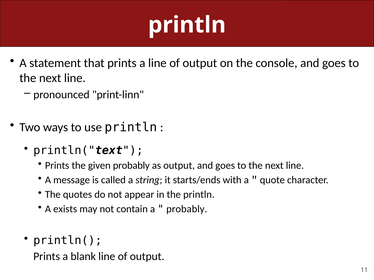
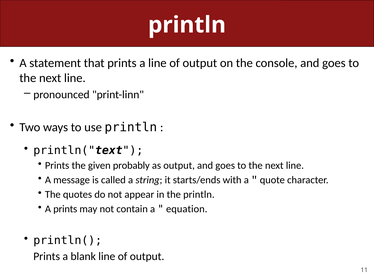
A exists: exists -> prints
probably at (187, 209): probably -> equation
